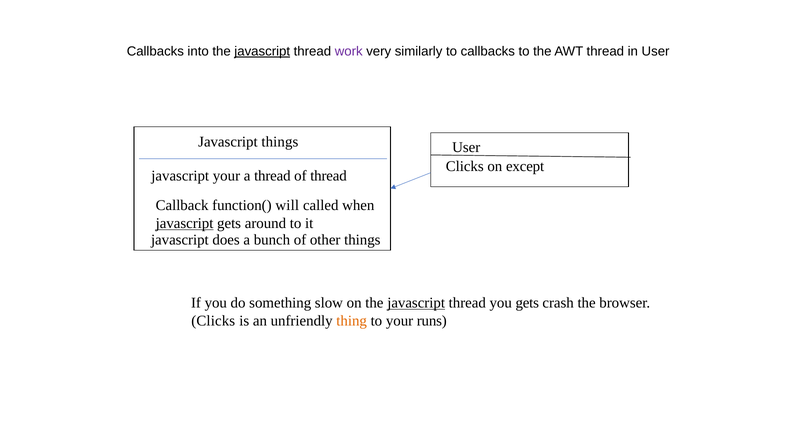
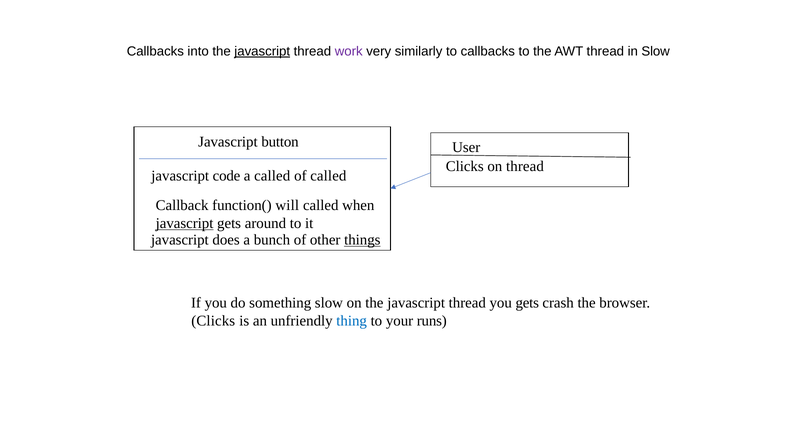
in User: User -> Slow
Javascript things: things -> button
on except: except -> thread
javascript your: your -> code
a thread: thread -> called
of thread: thread -> called
things at (362, 240) underline: none -> present
javascript at (416, 303) underline: present -> none
thing colour: orange -> blue
